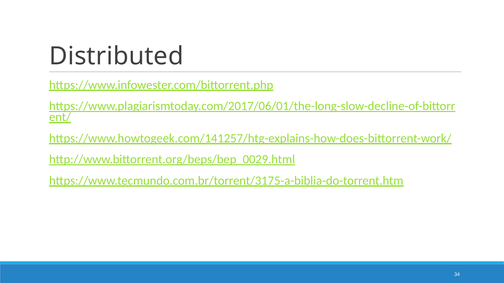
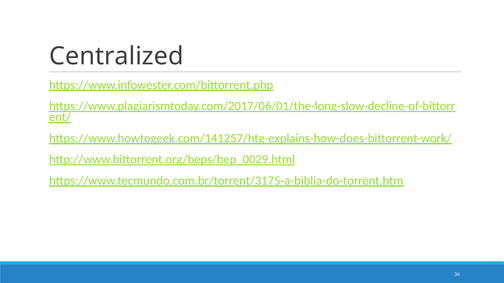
Distributed: Distributed -> Centralized
